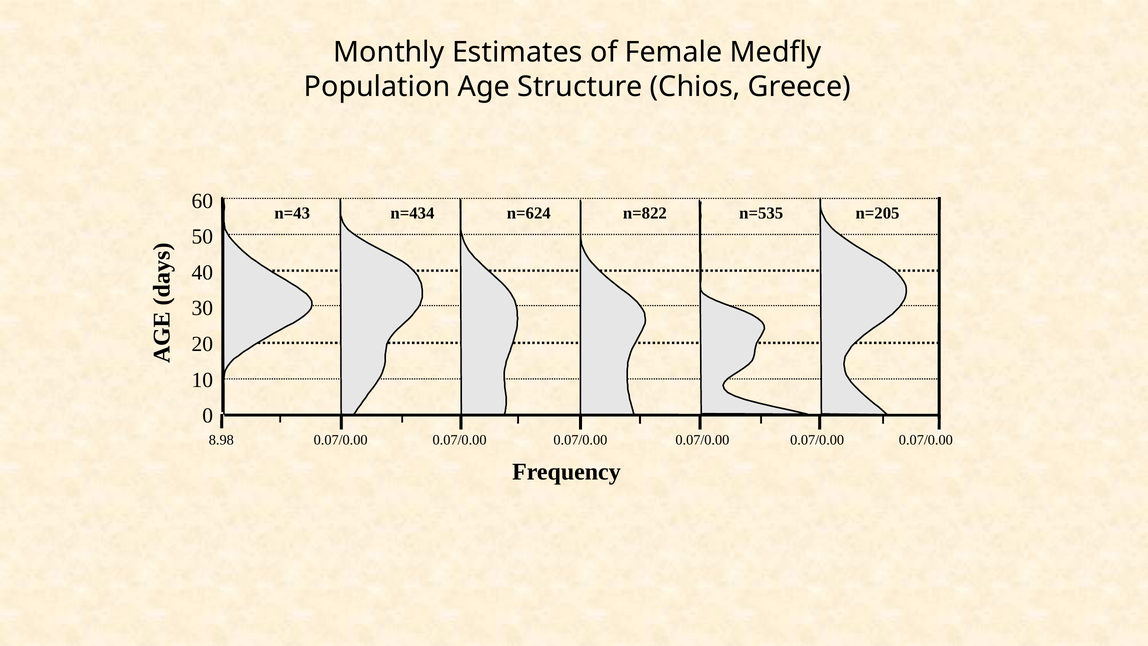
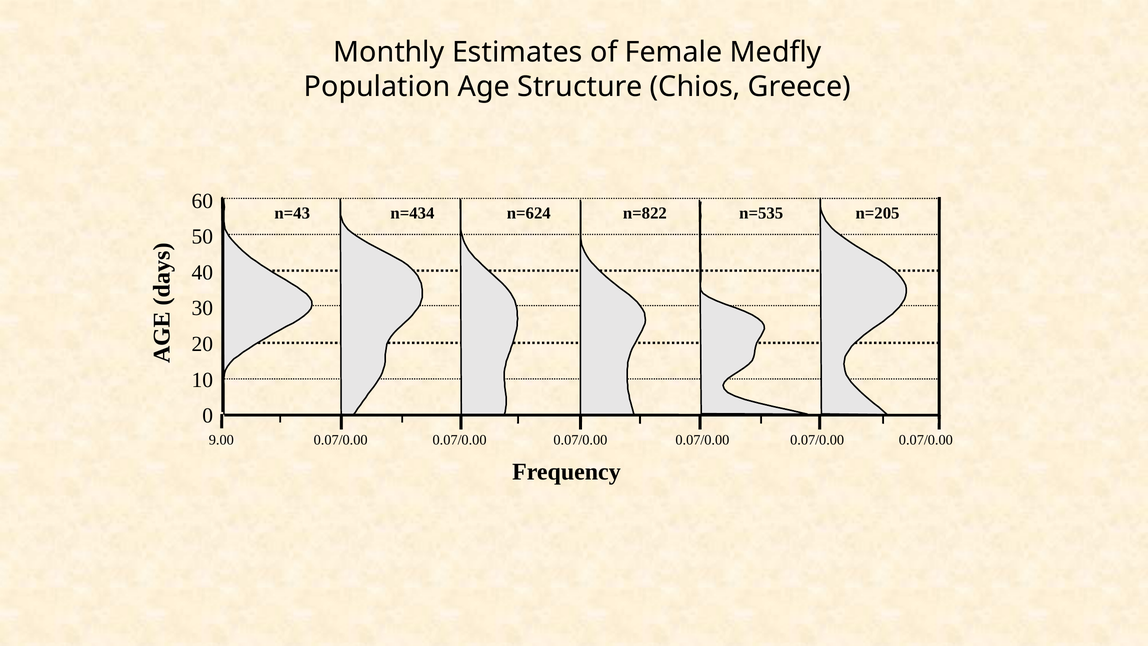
8.98: 8.98 -> 9.00
